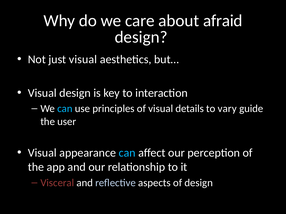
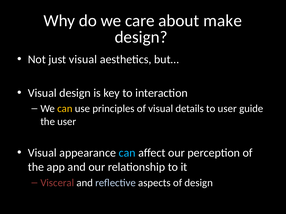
afraid: afraid -> make
can at (65, 109) colour: light blue -> yellow
to vary: vary -> user
